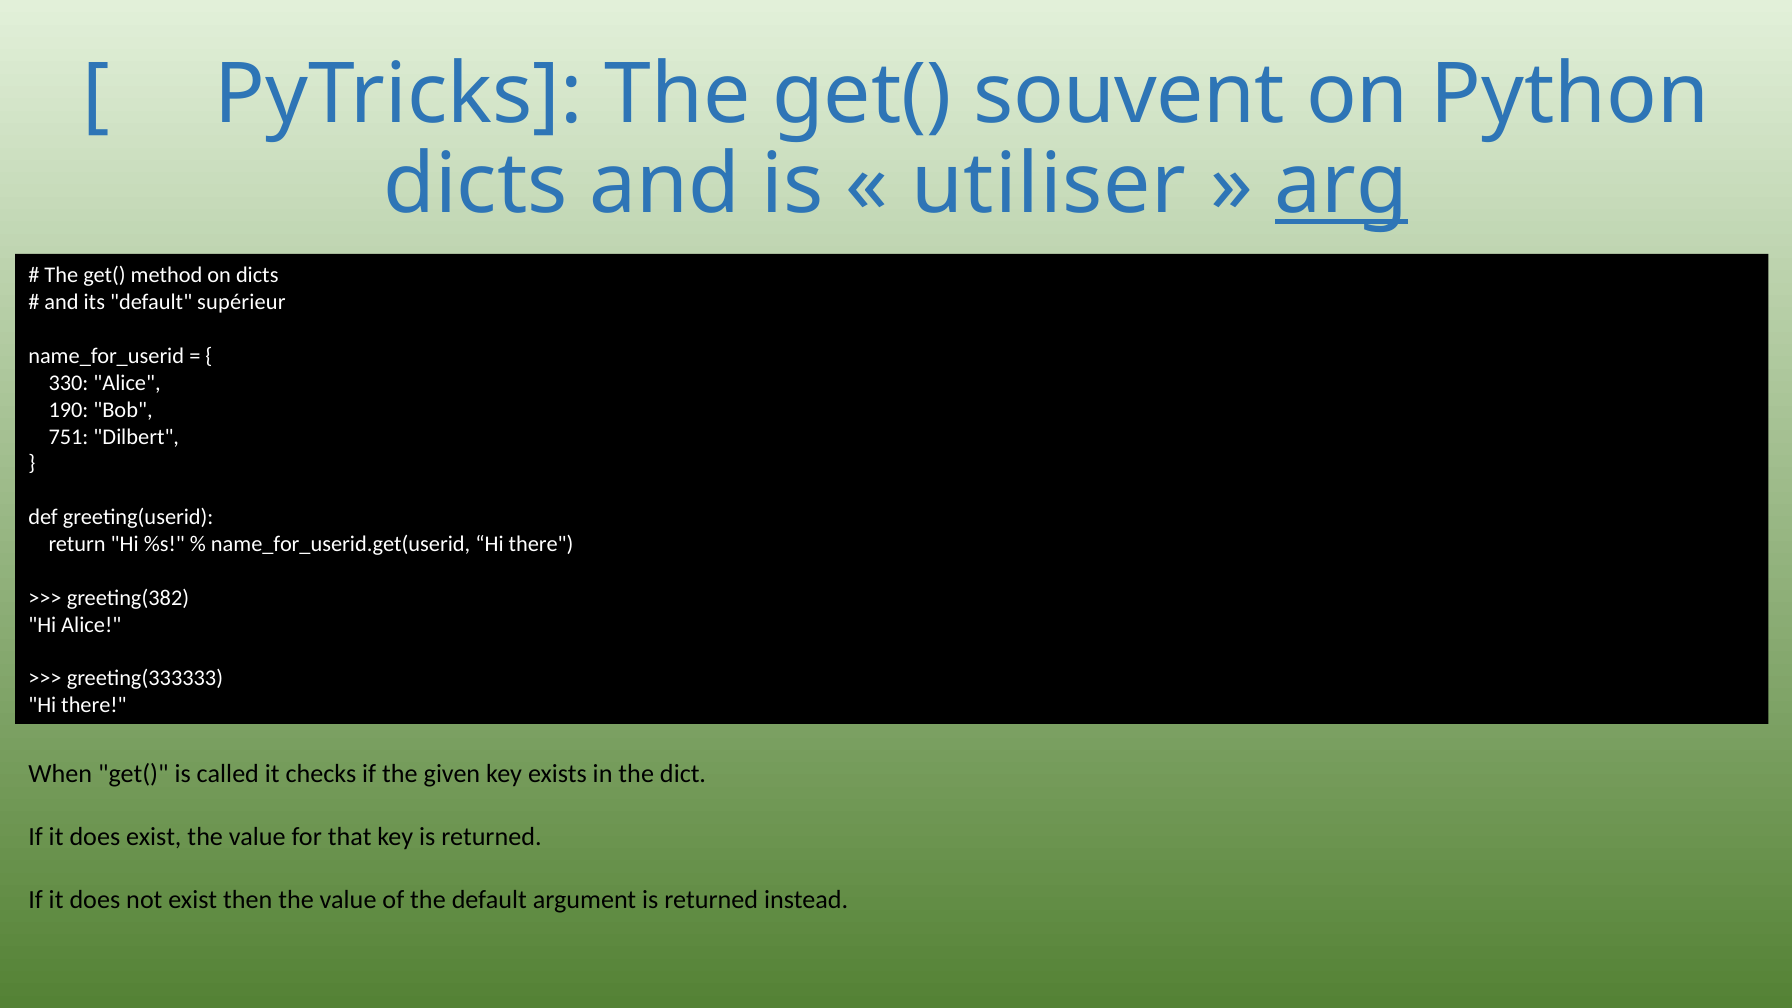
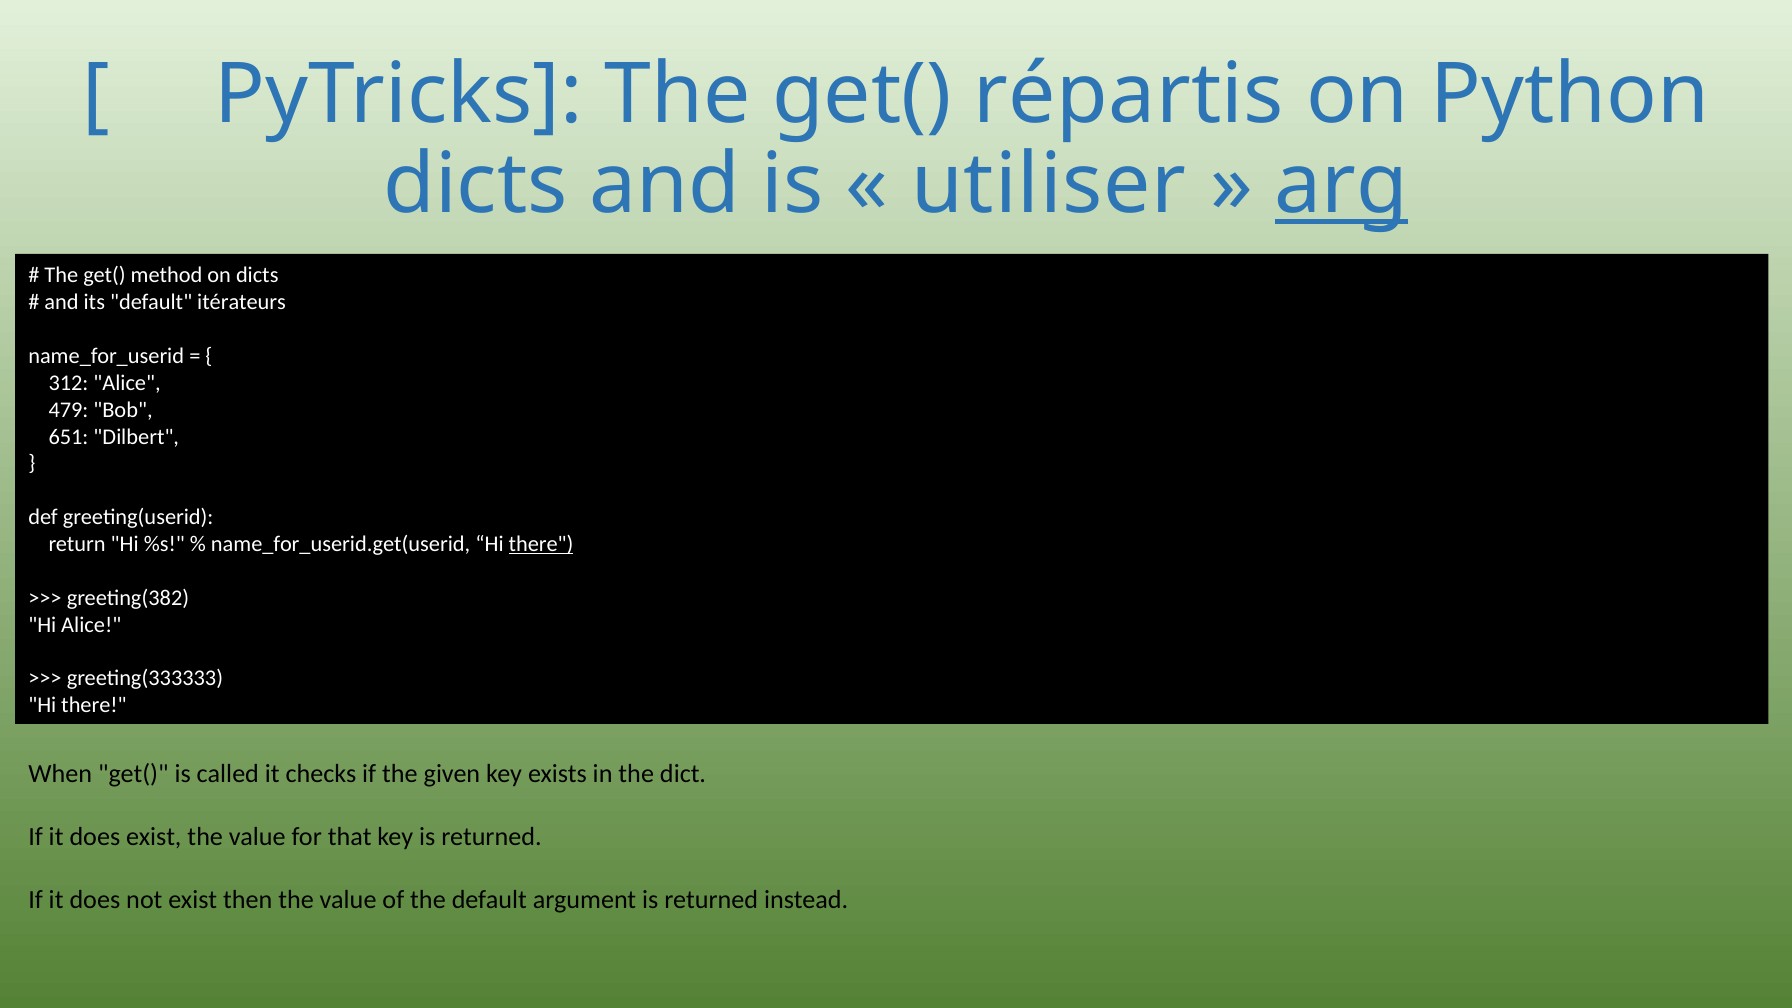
souvent: souvent -> répartis
supérieur: supérieur -> itérateurs
330: 330 -> 312
190: 190 -> 479
751: 751 -> 651
there at (541, 544) underline: none -> present
